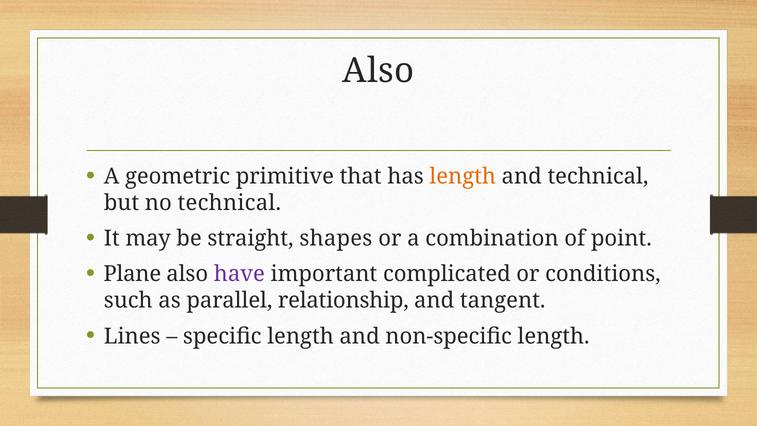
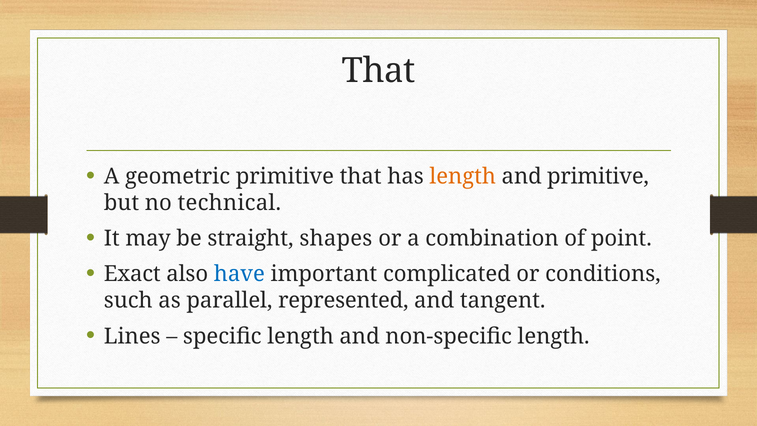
Also at (378, 71): Also -> That
and technical: technical -> primitive
Plane: Plane -> Exact
have colour: purple -> blue
relationship: relationship -> represented
